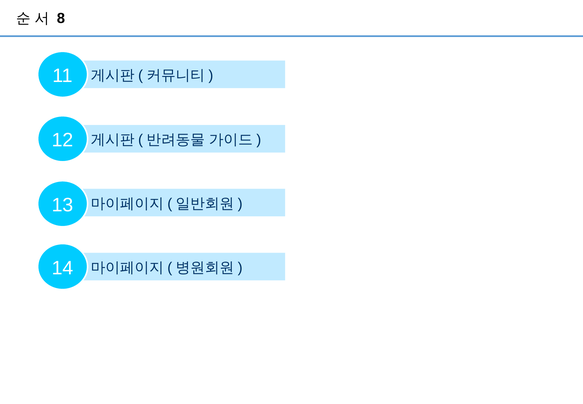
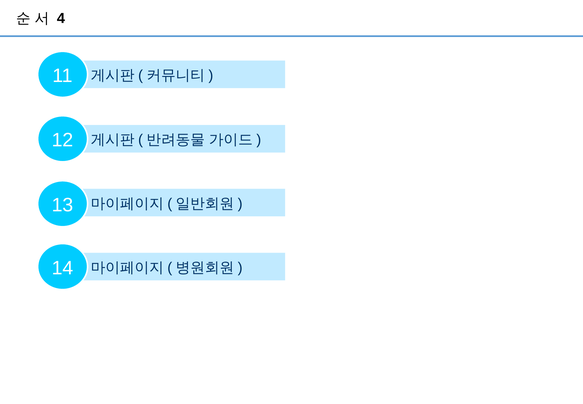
8: 8 -> 4
